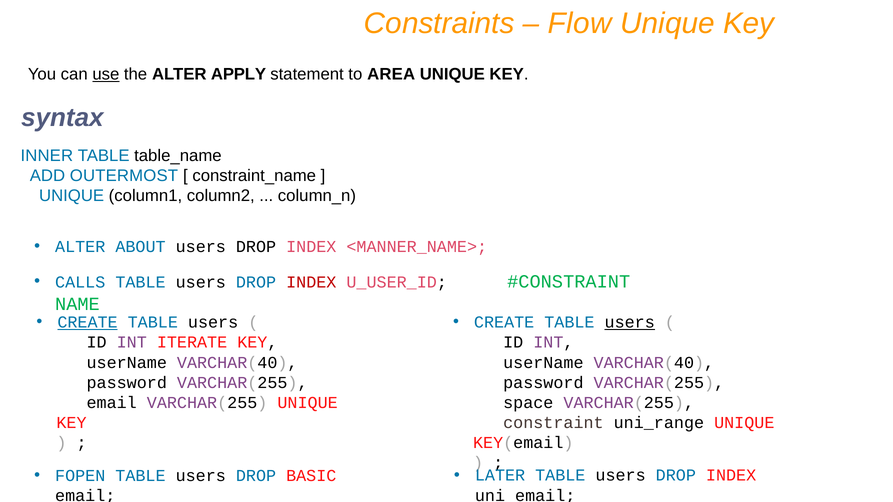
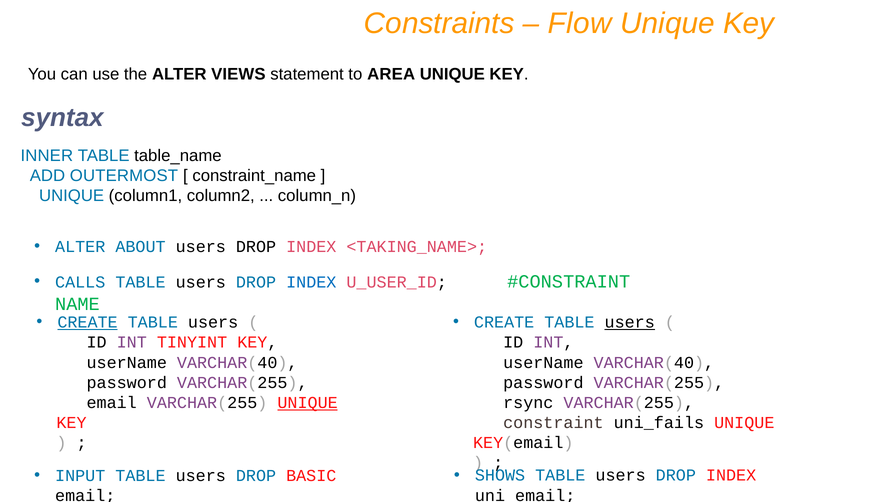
use underline: present -> none
APPLY: APPLY -> VIEWS
<MANNER_NAME>: <MANNER_NAME> -> <TAKING_NAME>
INDEX at (311, 282) colour: red -> blue
ITERATE: ITERATE -> TINYINT
UNIQUE at (308, 403) underline: none -> present
space: space -> rsync
uni_range: uni_range -> uni_fails
LATER: LATER -> SHOWS
FOPEN: FOPEN -> INPUT
